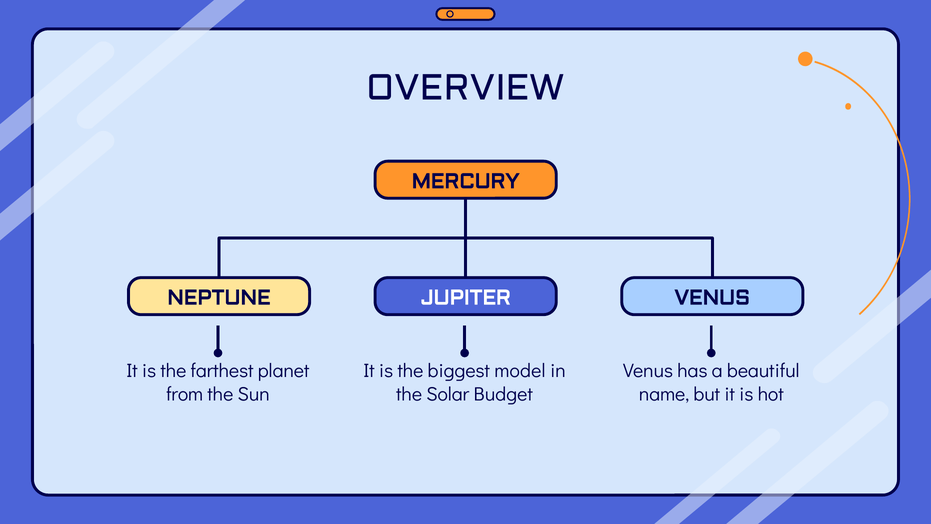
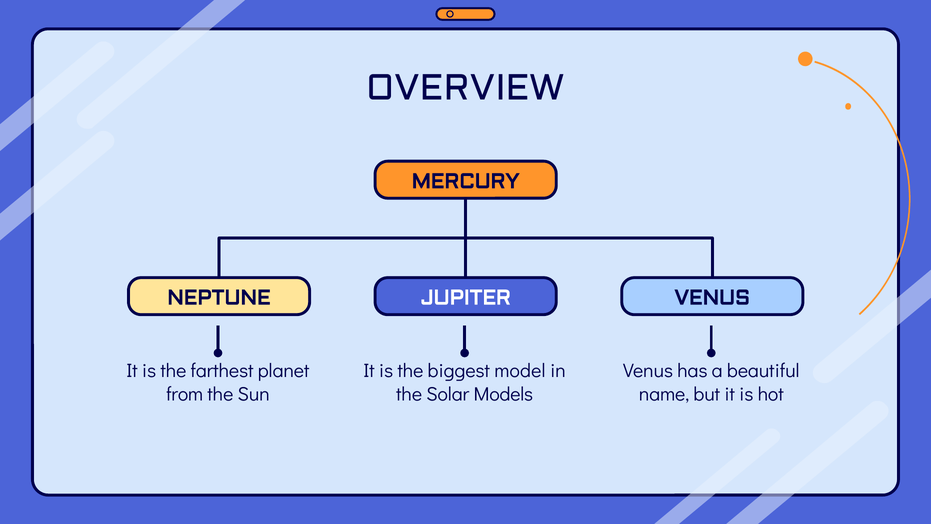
Budget: Budget -> Models
